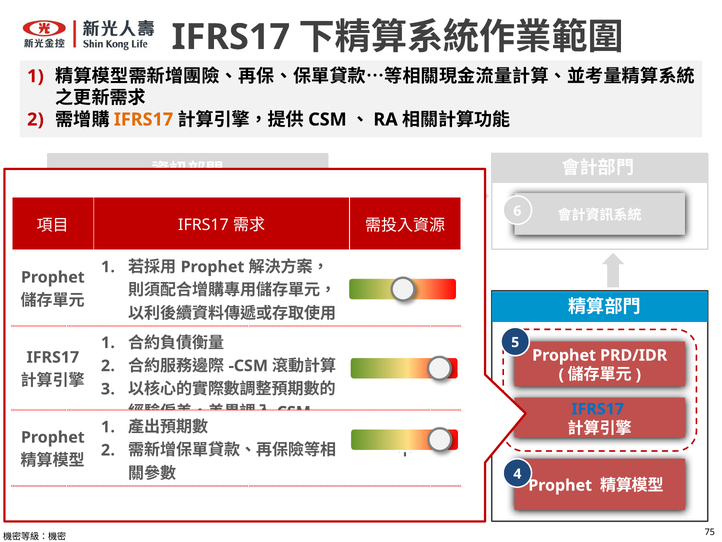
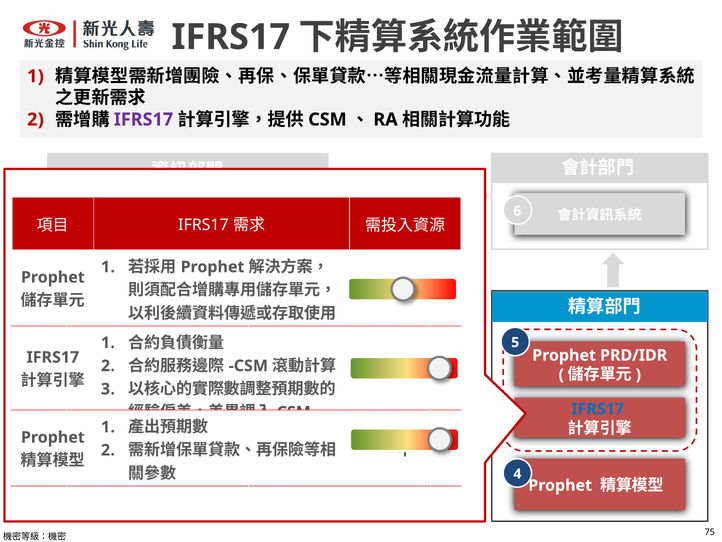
IFRS17 at (144, 119) colour: orange -> purple
